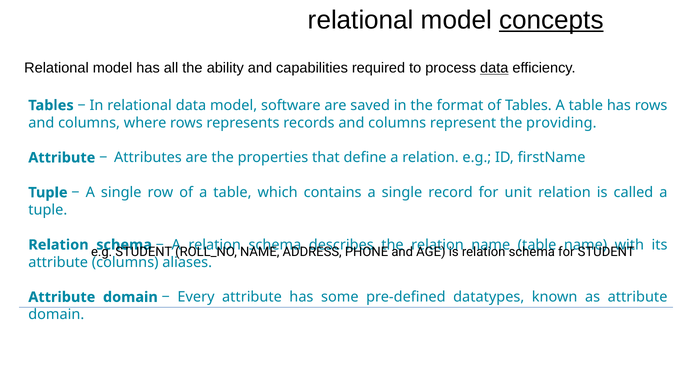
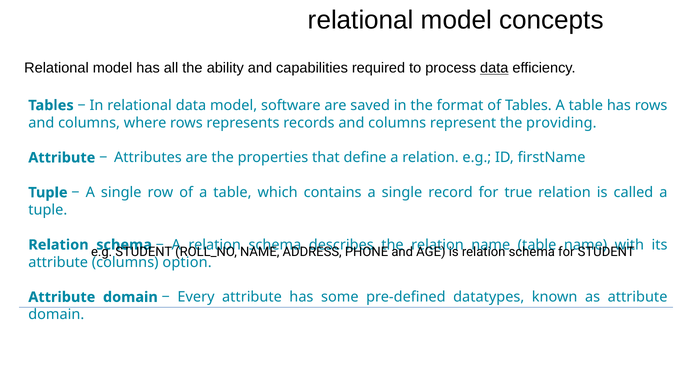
concepts underline: present -> none
unit: unit -> true
aliases: aliases -> option
